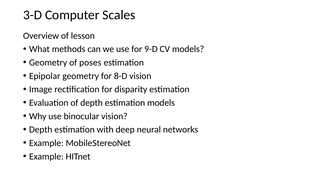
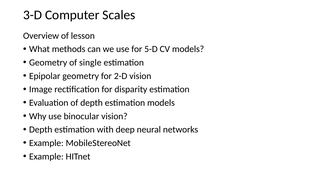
9-D: 9-D -> 5-D
poses: poses -> single
8-D: 8-D -> 2-D
